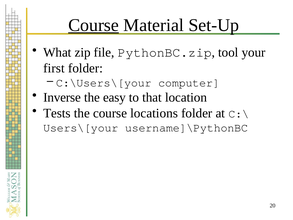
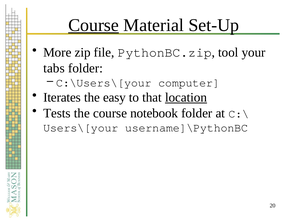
What: What -> More
first: first -> tabs
Inverse: Inverse -> Iterates
location underline: none -> present
locations: locations -> notebook
